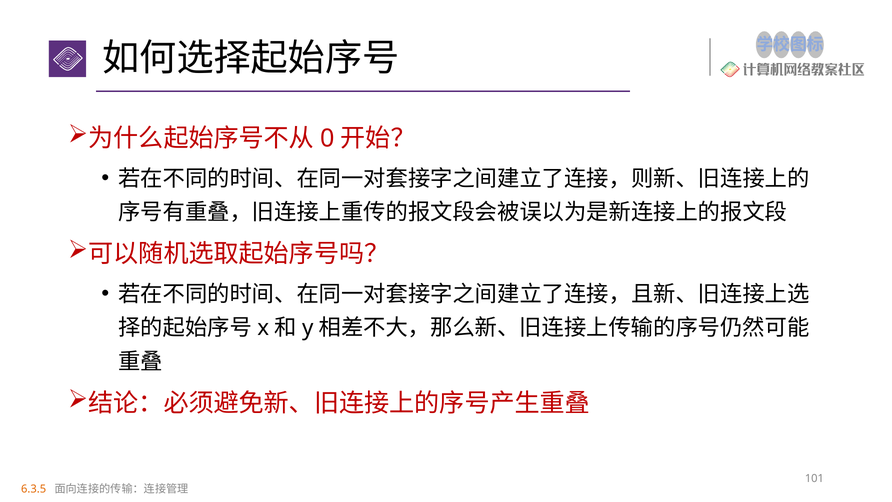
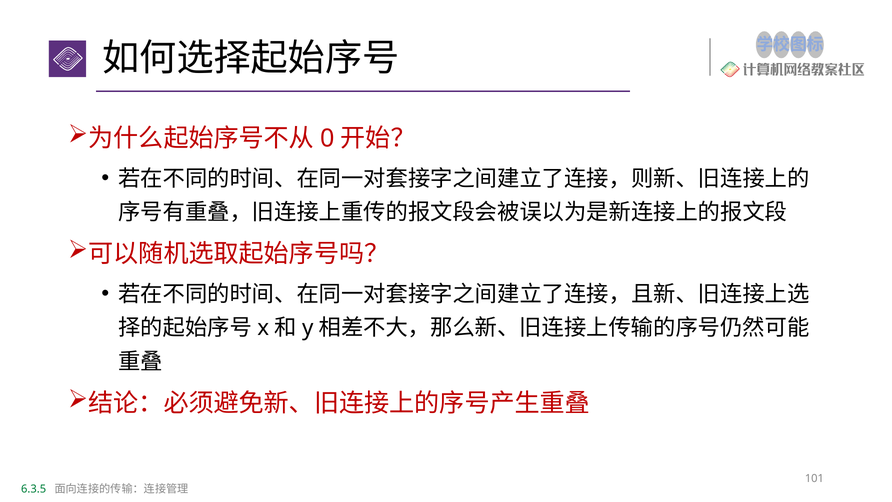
6.3.5 colour: orange -> green
